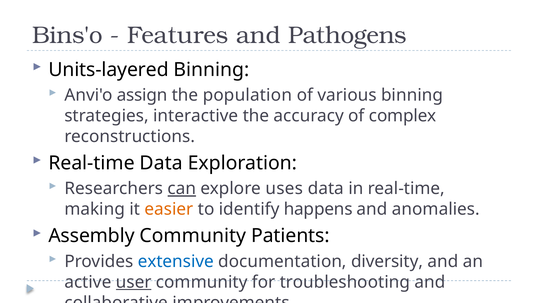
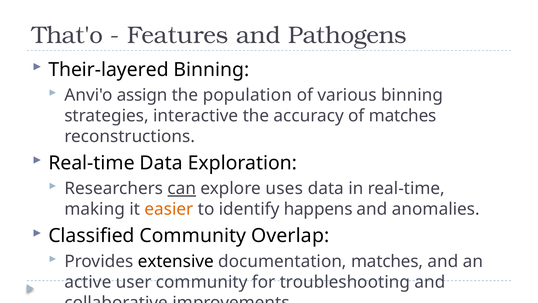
Bins'o: Bins'o -> That'o
Units-layered: Units-layered -> Their-layered
of complex: complex -> matches
Assembly: Assembly -> Classified
Patients: Patients -> Overlap
extensive colour: blue -> black
documentation diversity: diversity -> matches
user underline: present -> none
